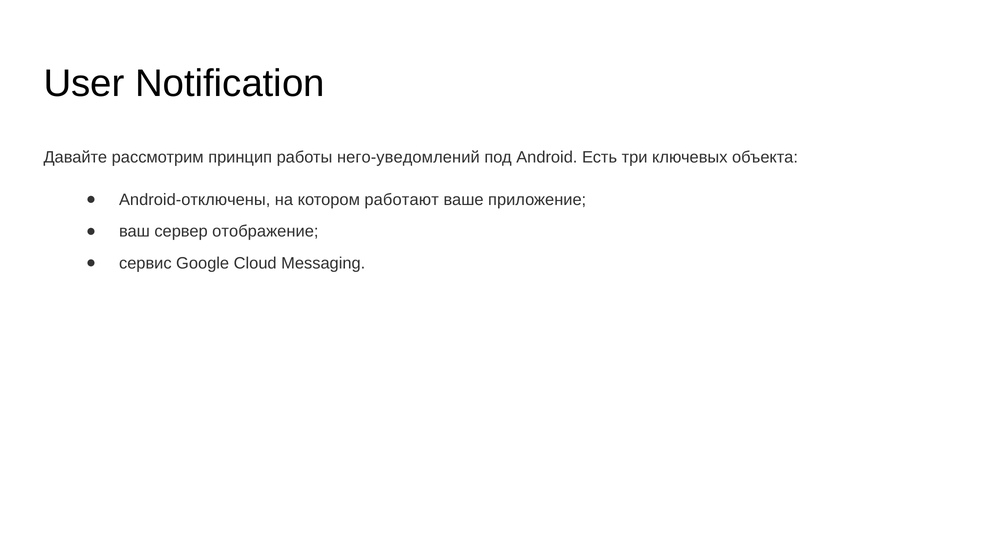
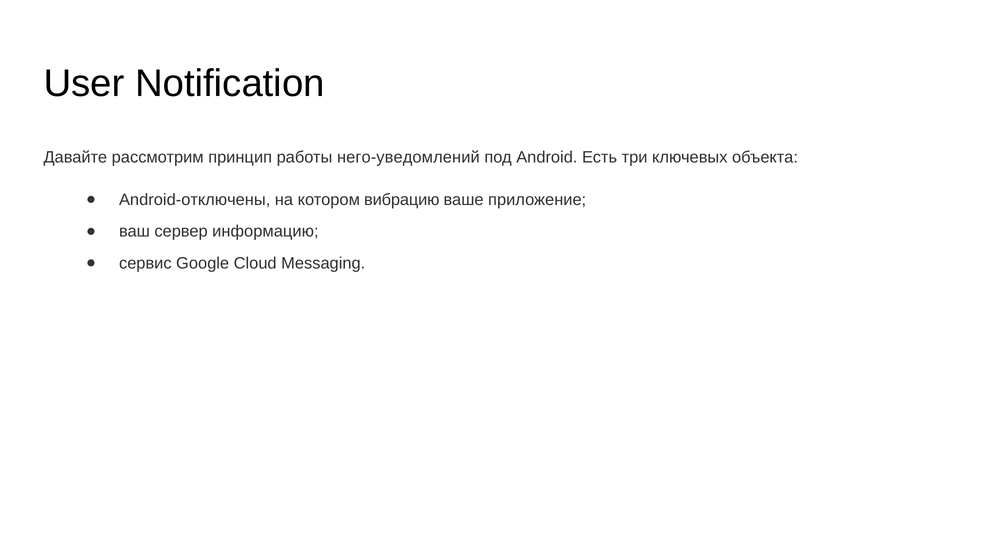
работают: работают -> вибрацию
отображение: отображение -> информацию
